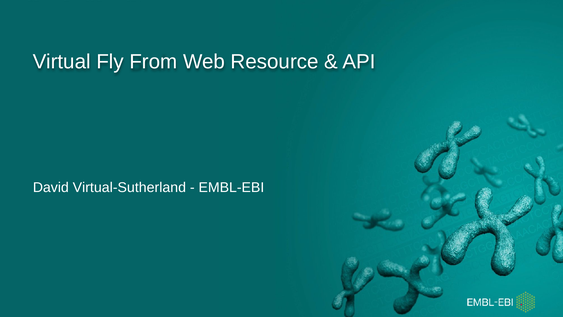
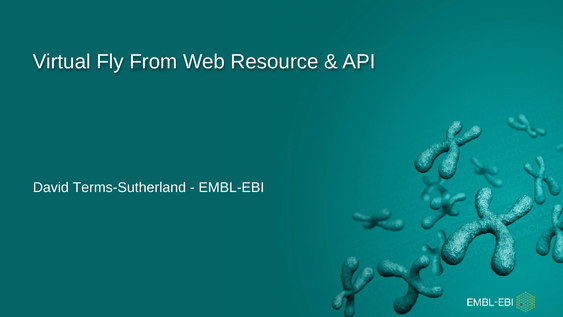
Virtual-Sutherland: Virtual-Sutherland -> Terms-Sutherland
